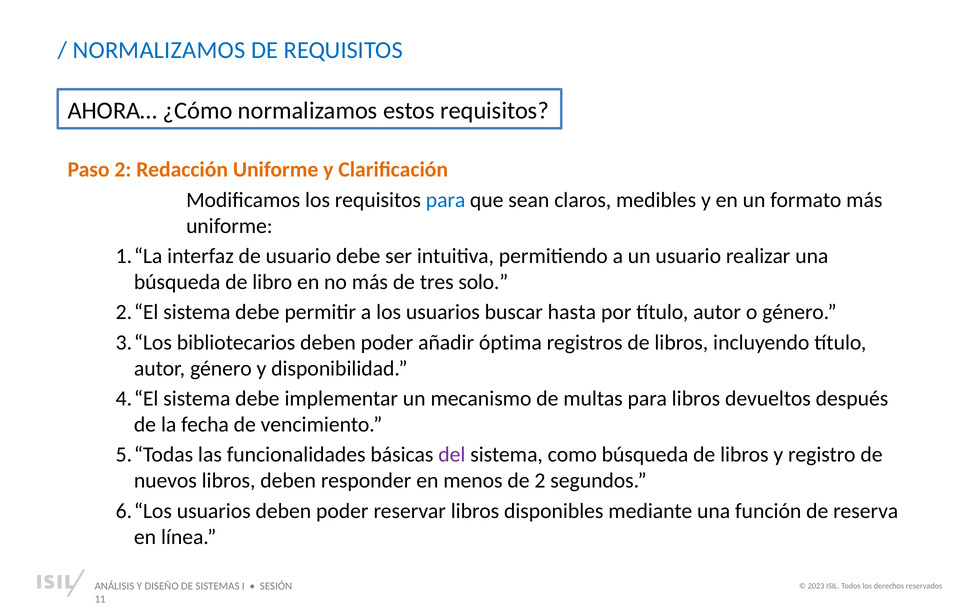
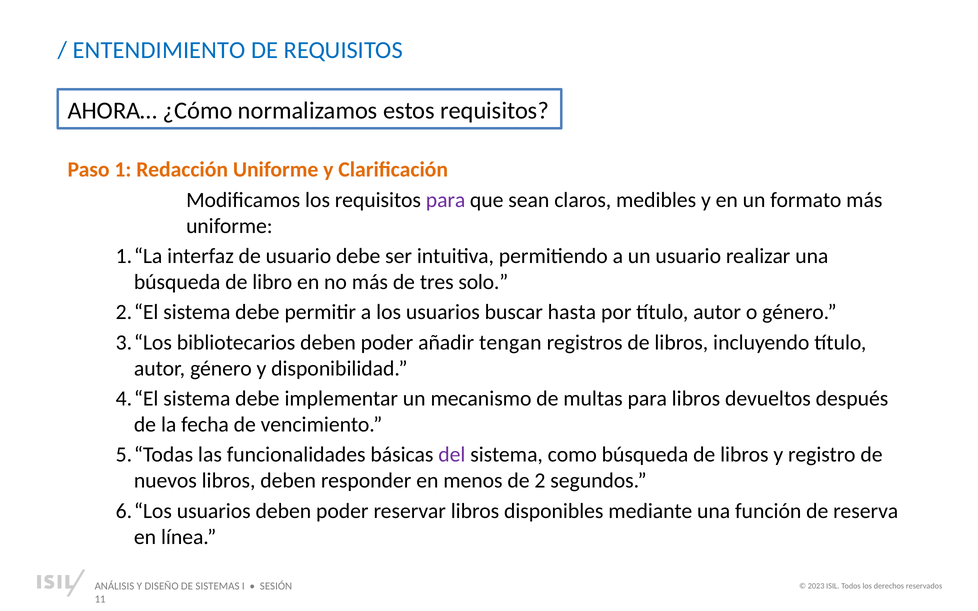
NORMALIZAMOS at (159, 50): NORMALIZAMOS -> ENTENDIMIENTO
Paso 2: 2 -> 1
para at (446, 200) colour: blue -> purple
óptima: óptima -> tengan
